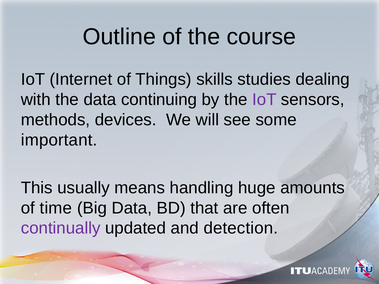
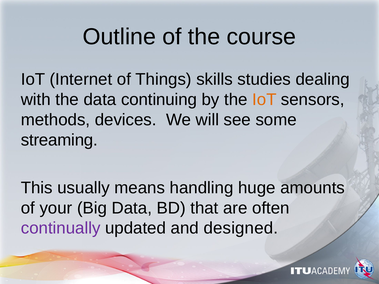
IoT at (264, 100) colour: purple -> orange
important: important -> streaming
time: time -> your
detection: detection -> designed
